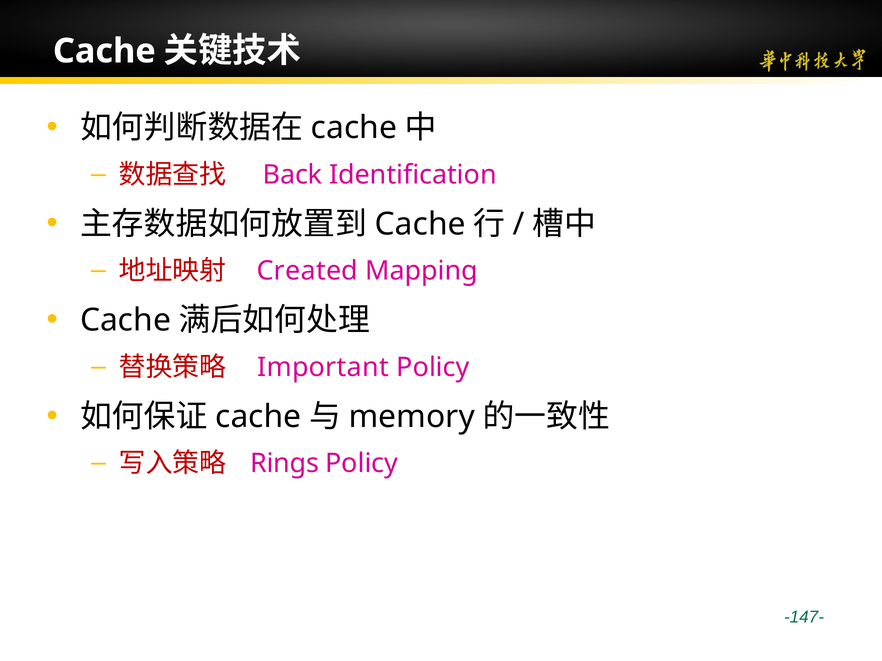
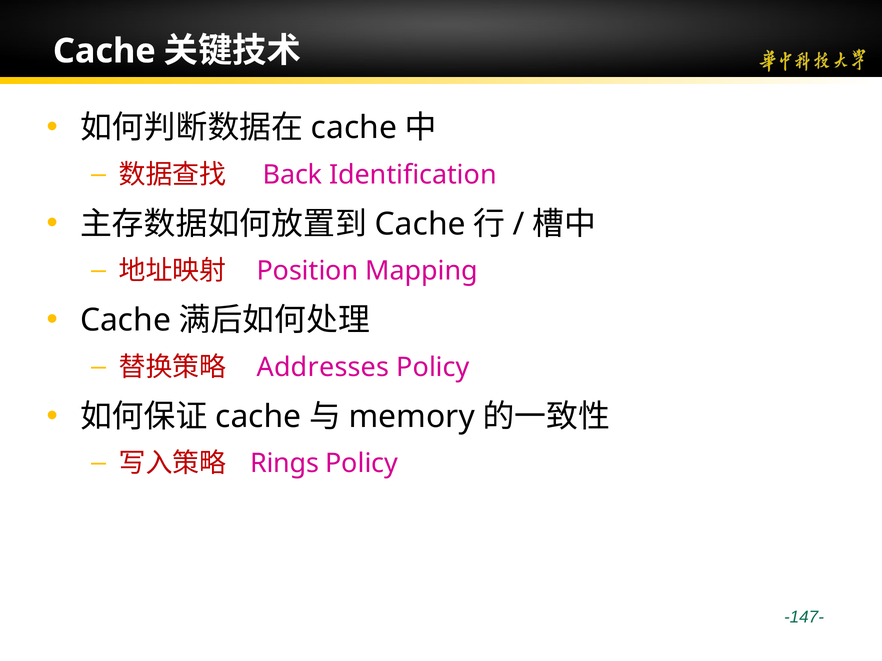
Created: Created -> Position
Important: Important -> Addresses
